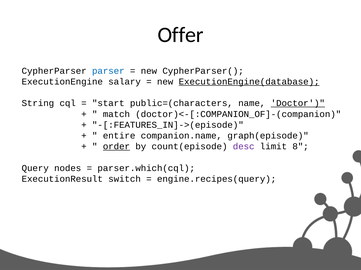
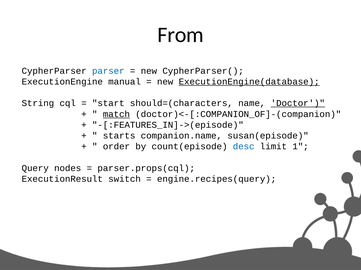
Offer: Offer -> From
salary: salary -> manual
public=(characters: public=(characters -> should=(characters
match underline: none -> present
entire: entire -> starts
graph(episode: graph(episode -> susan(episode
order underline: present -> none
desc colour: purple -> blue
8: 8 -> 1
parser.which(cql: parser.which(cql -> parser.props(cql
